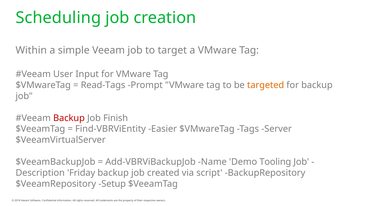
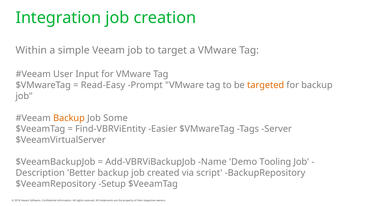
Scheduling: Scheduling -> Integration
Read-Tags: Read-Tags -> Read-Easy
Backup at (69, 118) colour: red -> orange
Finish: Finish -> Some
Friday: Friday -> Better
